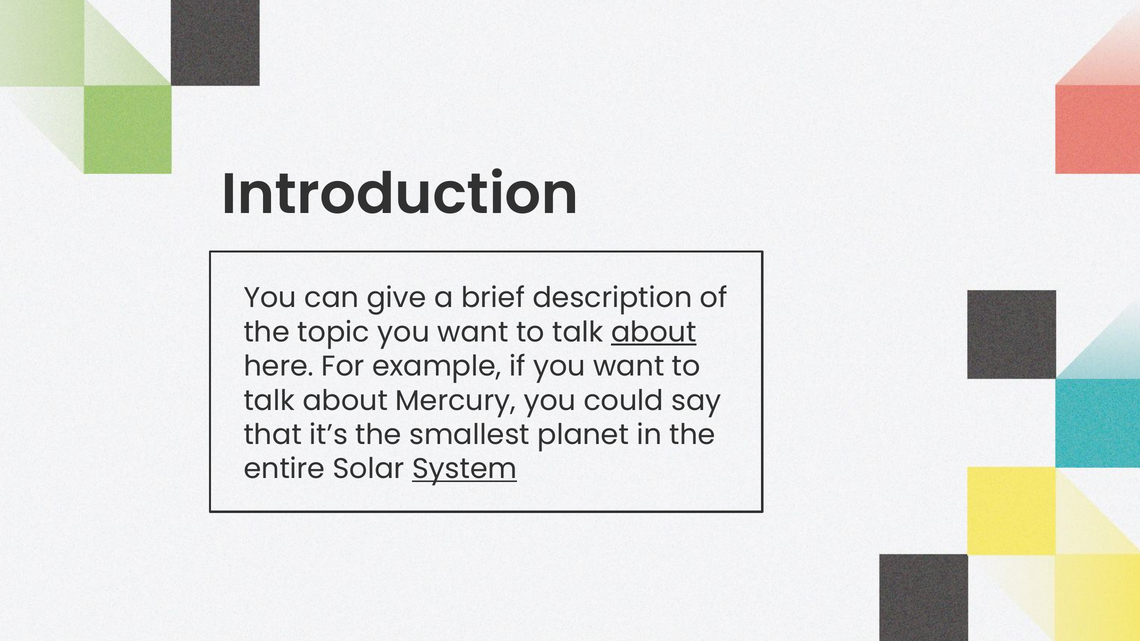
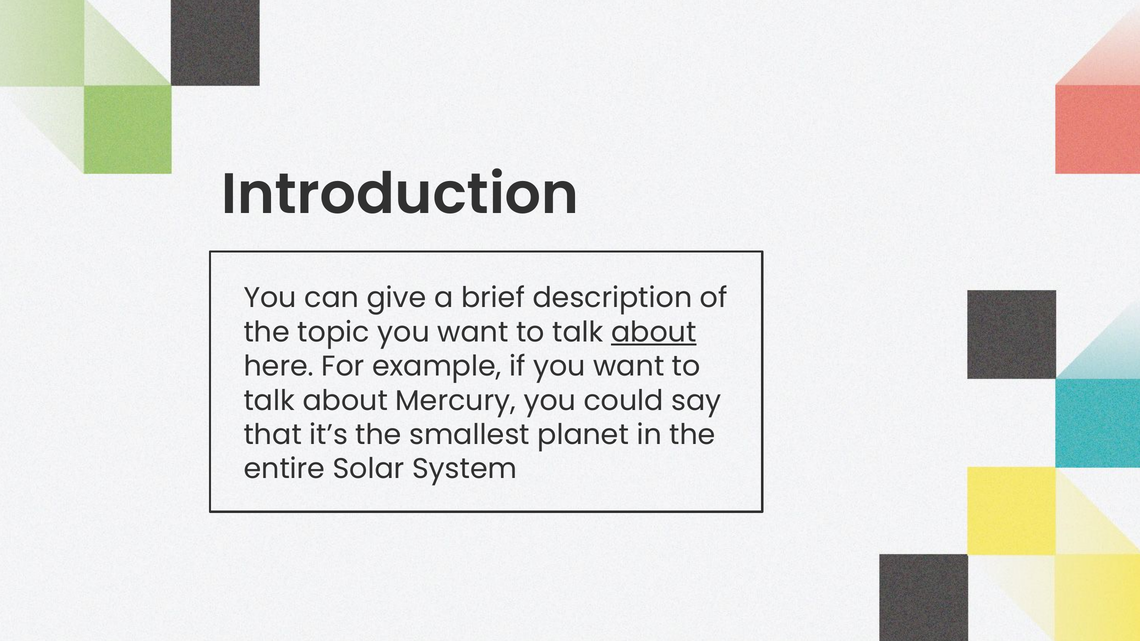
System underline: present -> none
